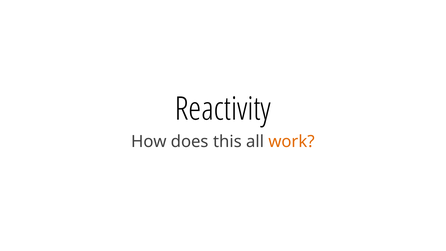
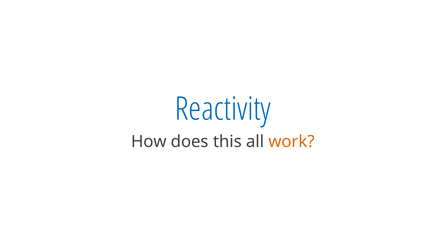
Reactivity colour: black -> blue
